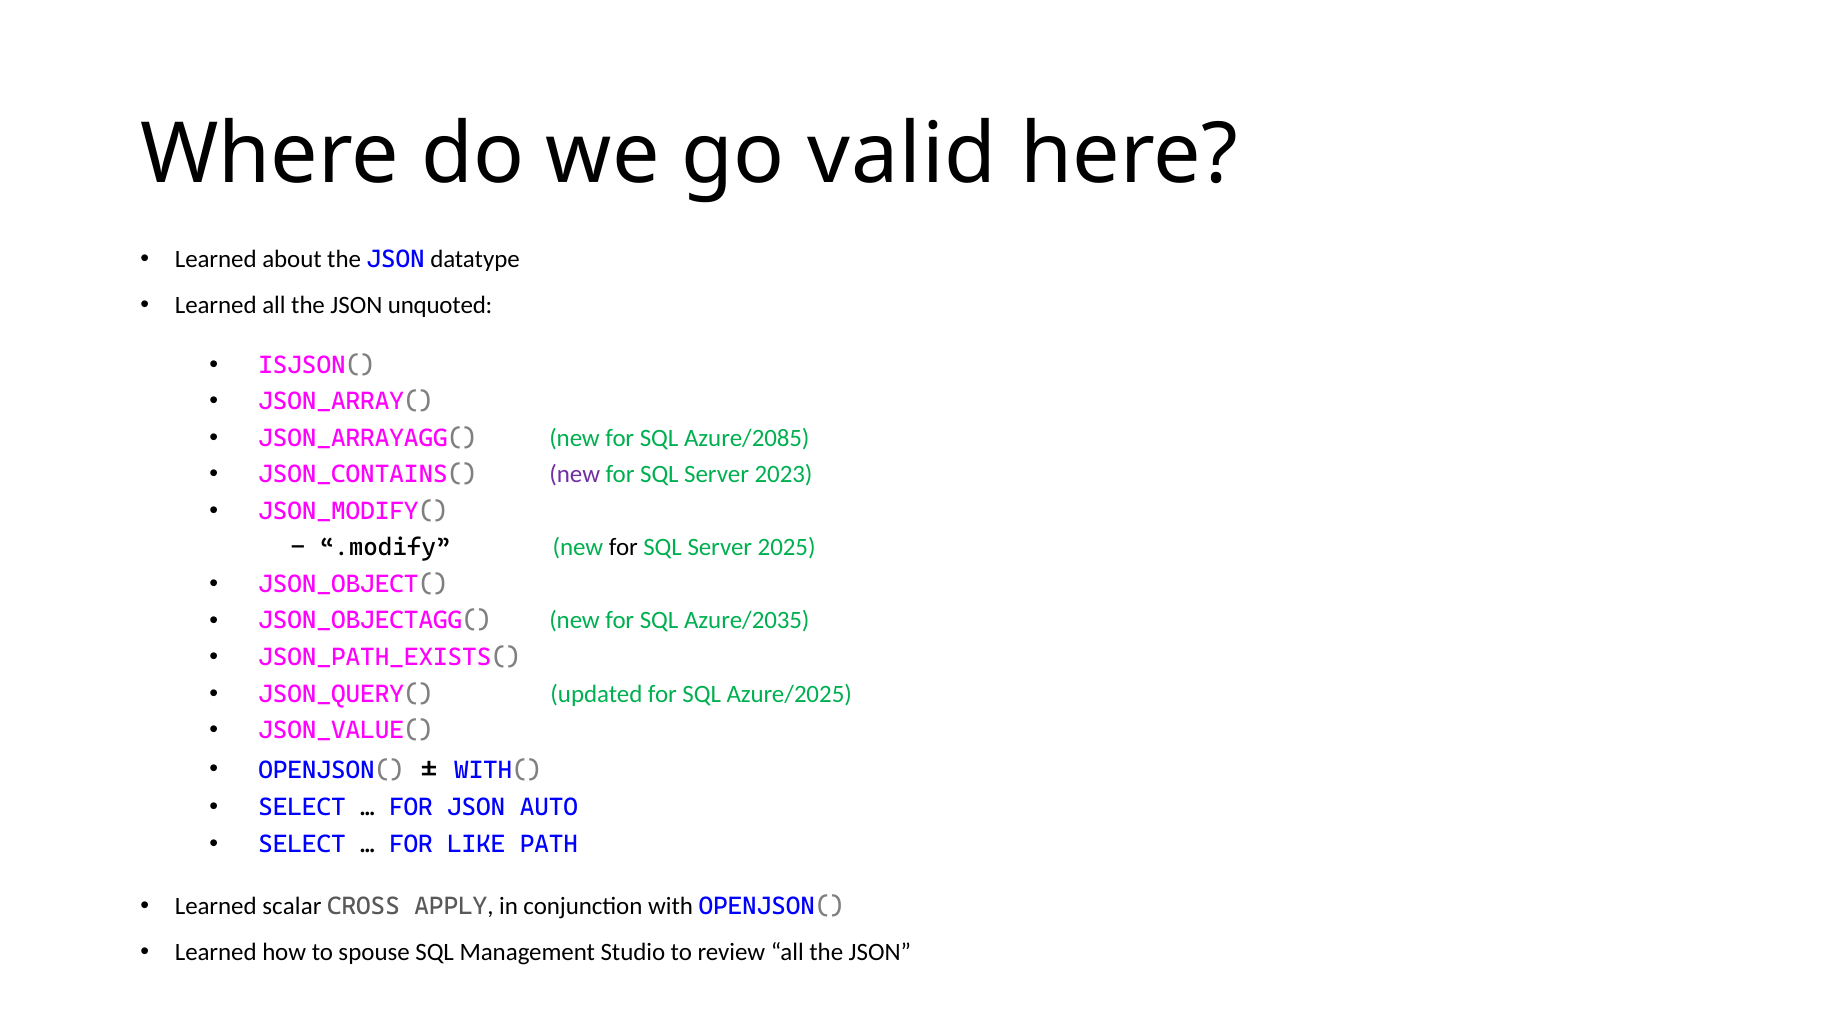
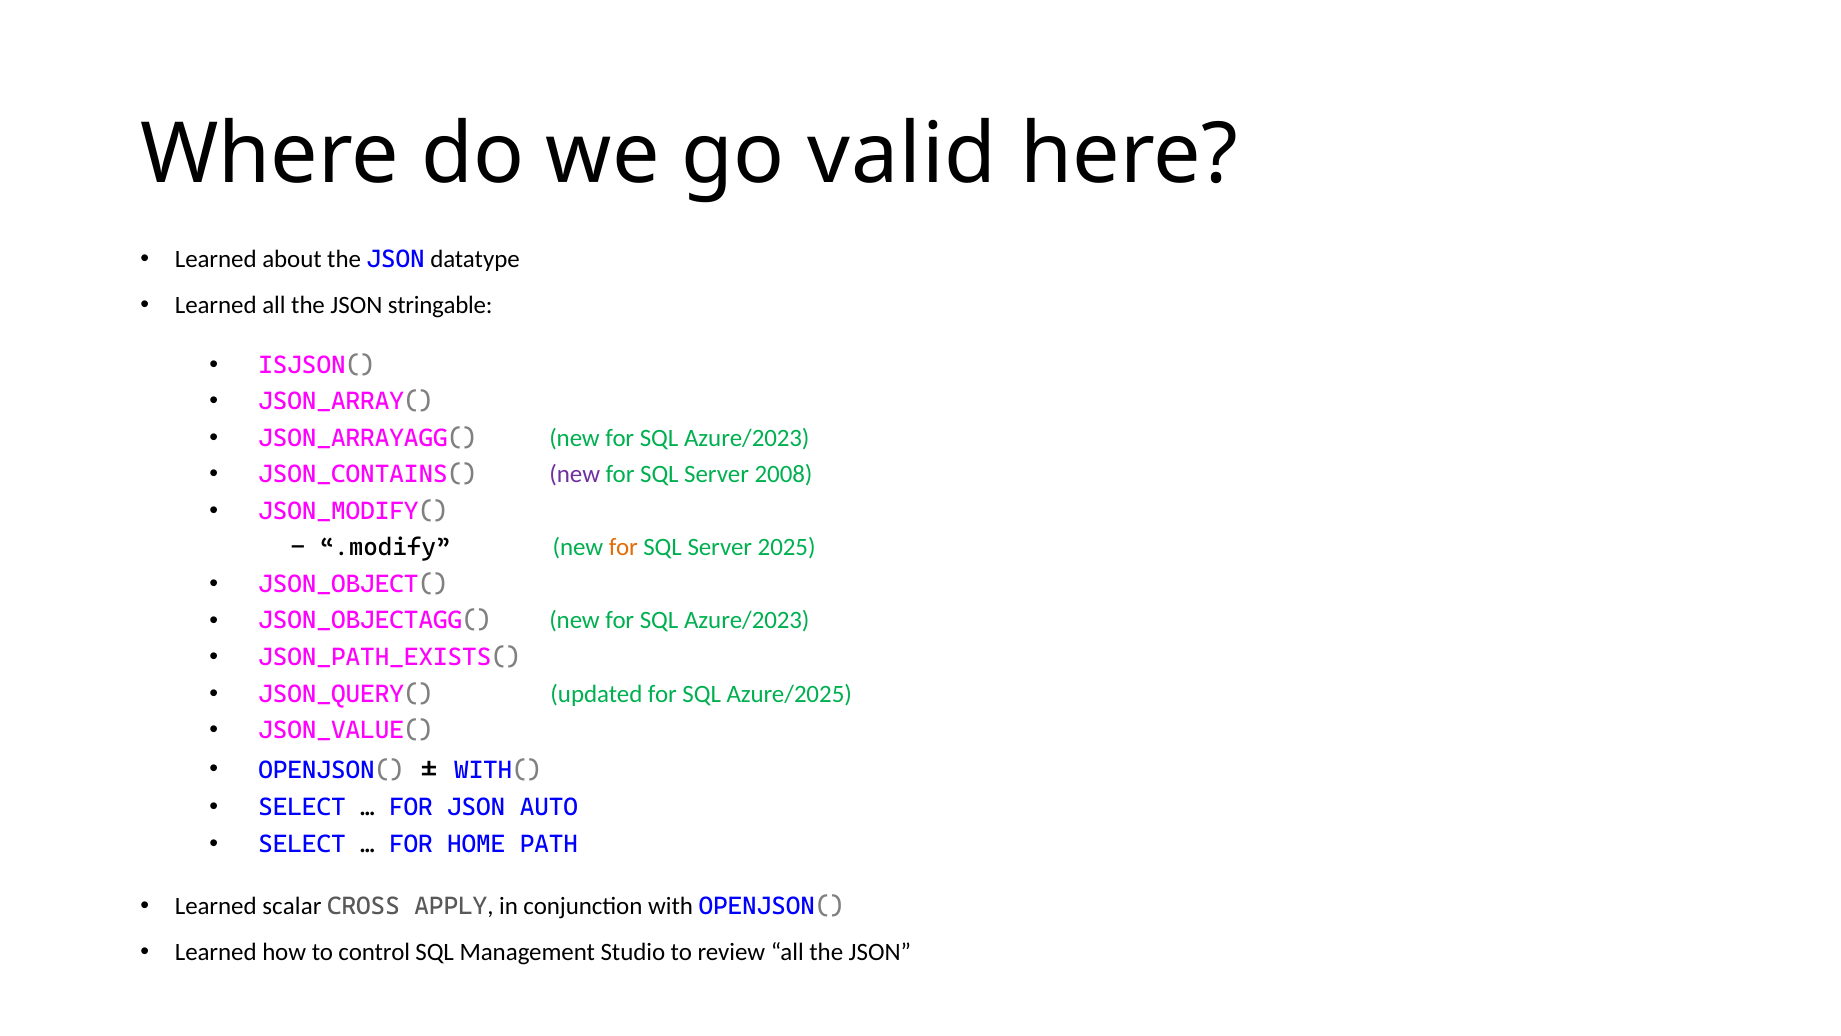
unquoted: unquoted -> stringable
Azure/2085 at (747, 438): Azure/2085 -> Azure/2023
2023: 2023 -> 2008
for at (623, 547) colour: black -> orange
Azure/2035 at (747, 620): Azure/2035 -> Azure/2023
LIKE: LIKE -> HOME
spouse: spouse -> control
